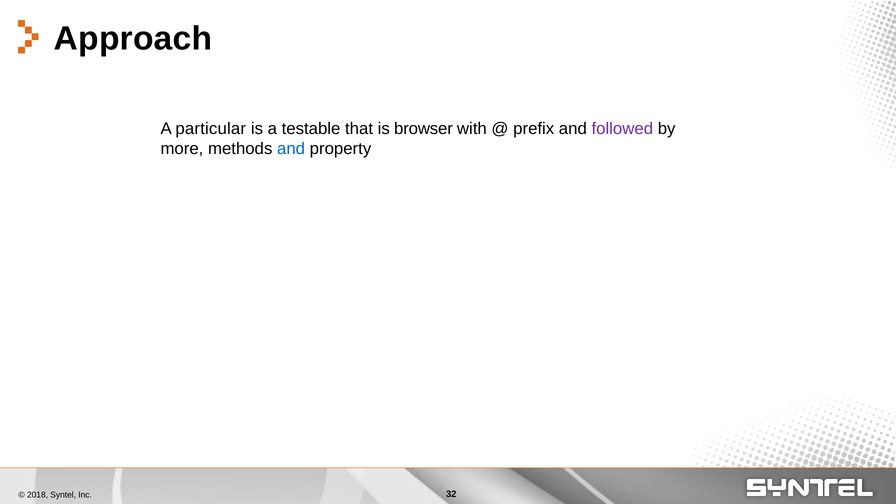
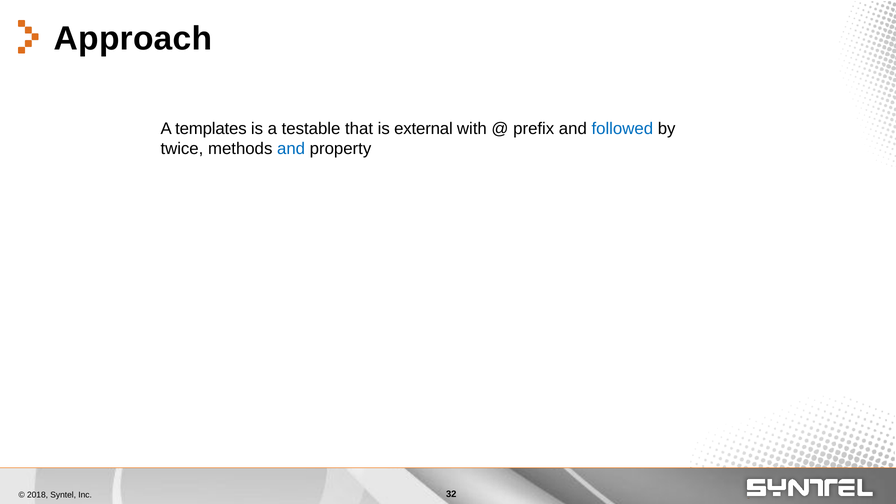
particular: particular -> templates
browser: browser -> external
followed colour: purple -> blue
more: more -> twice
